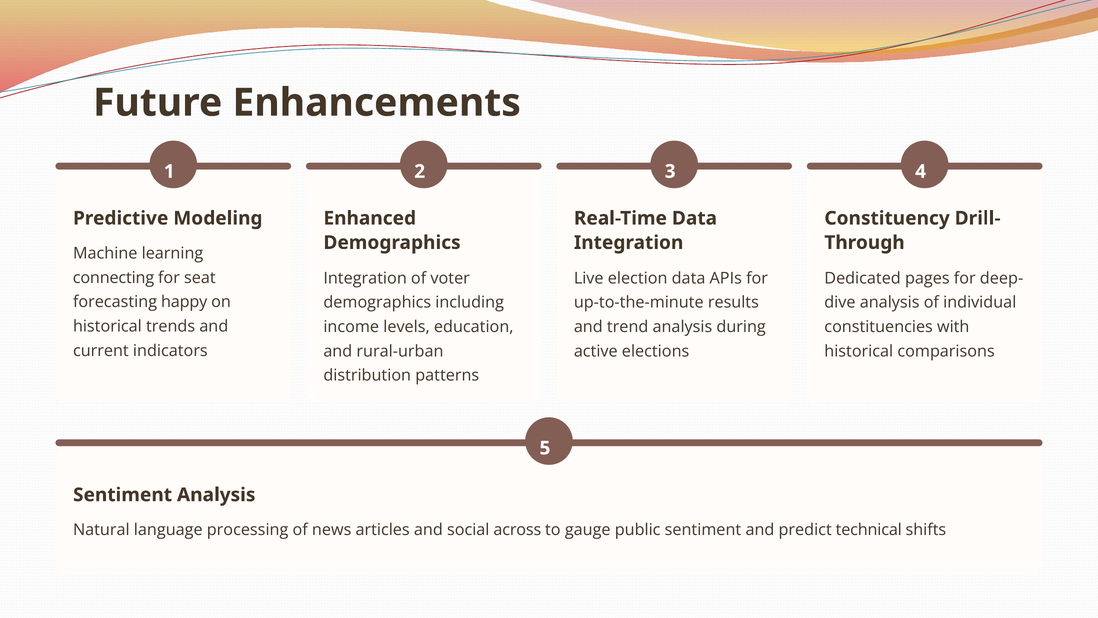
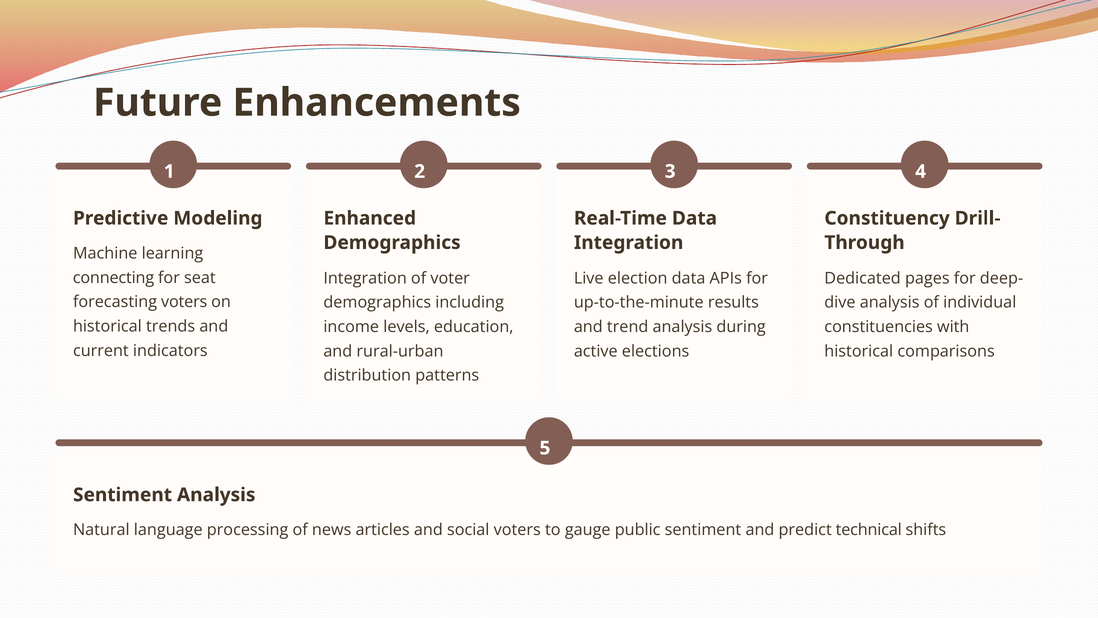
forecasting happy: happy -> voters
social across: across -> voters
